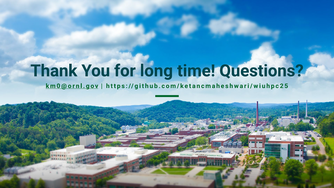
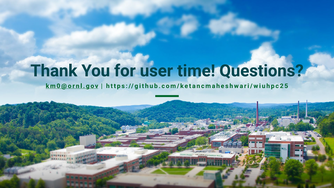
long: long -> user
